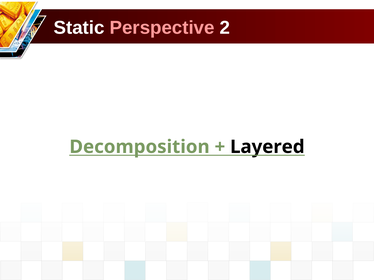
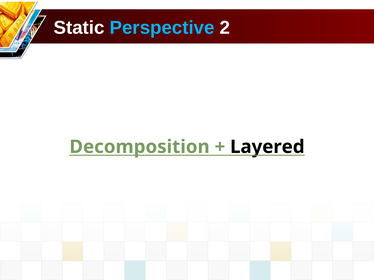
Perspective colour: pink -> light blue
